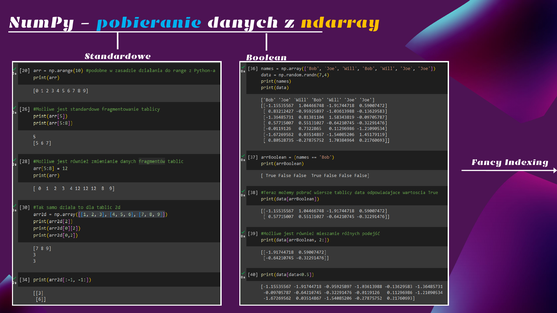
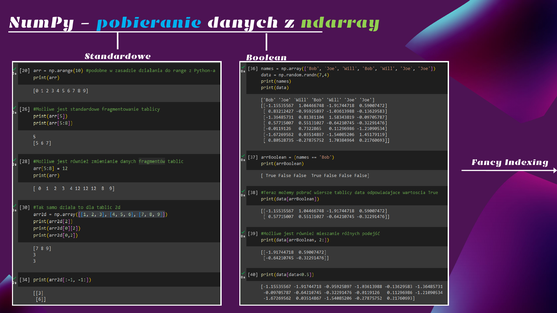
ndarray colour: yellow -> light green
